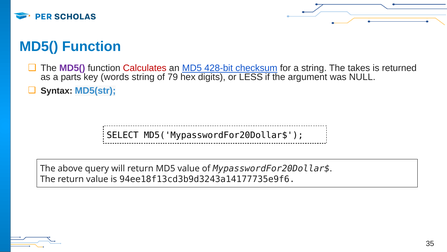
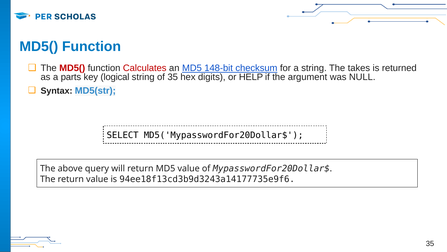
MD5( at (72, 68) colour: purple -> red
428-bit: 428-bit -> 148-bit
words: words -> logical
of 79: 79 -> 35
LESS: LESS -> HELP
